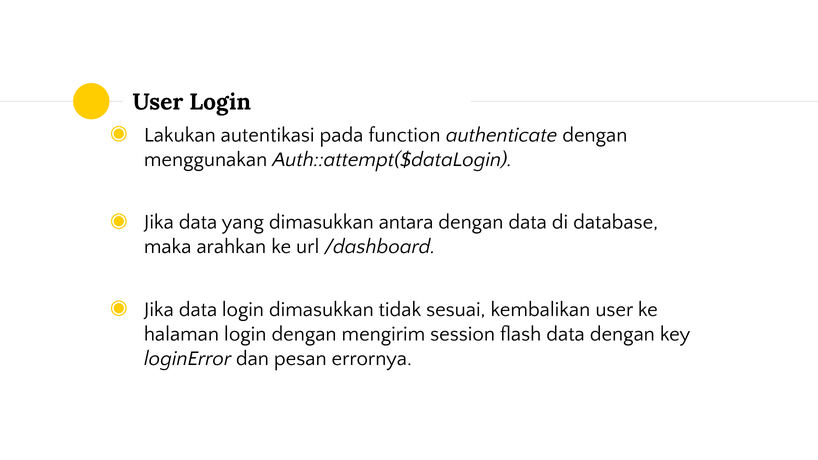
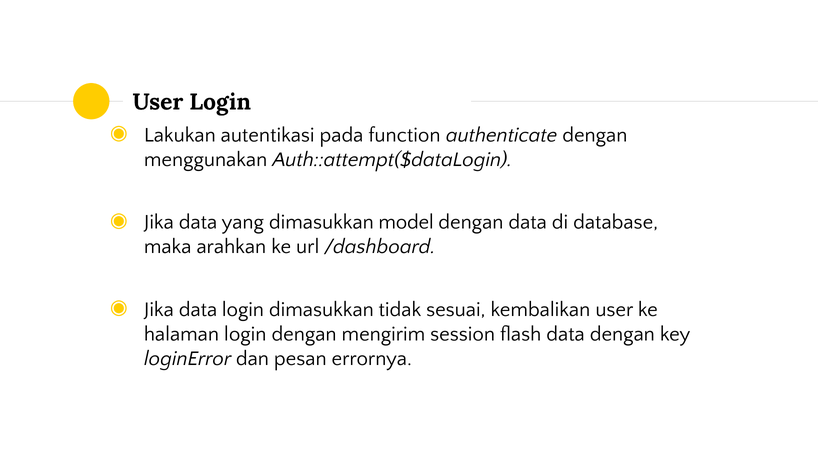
antara: antara -> model
